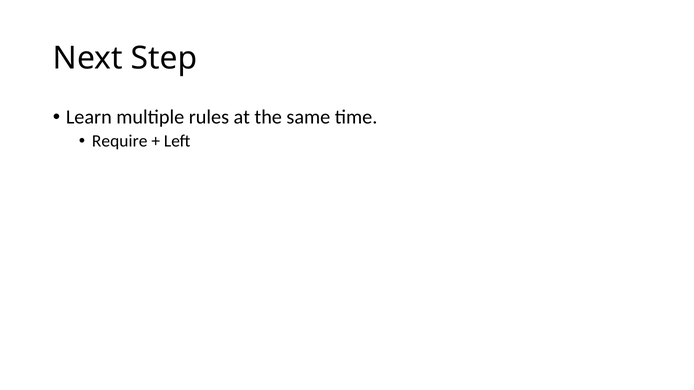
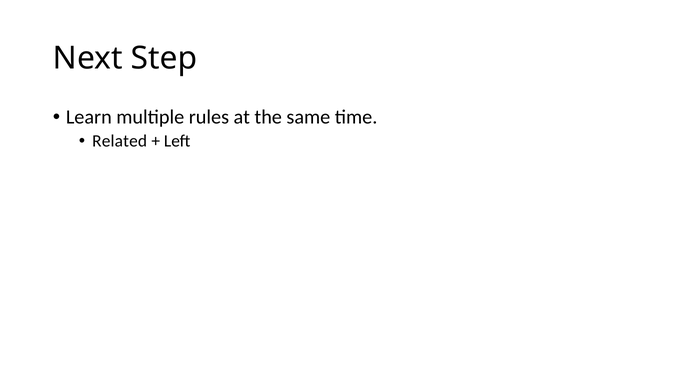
Require: Require -> Related
